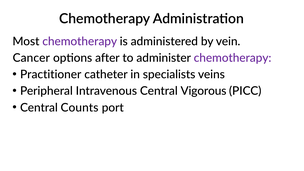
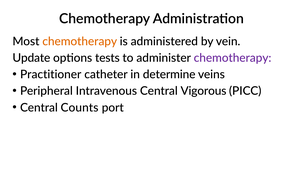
chemotherapy at (80, 41) colour: purple -> orange
Cancer: Cancer -> Update
after: after -> tests
specialists: specialists -> determine
